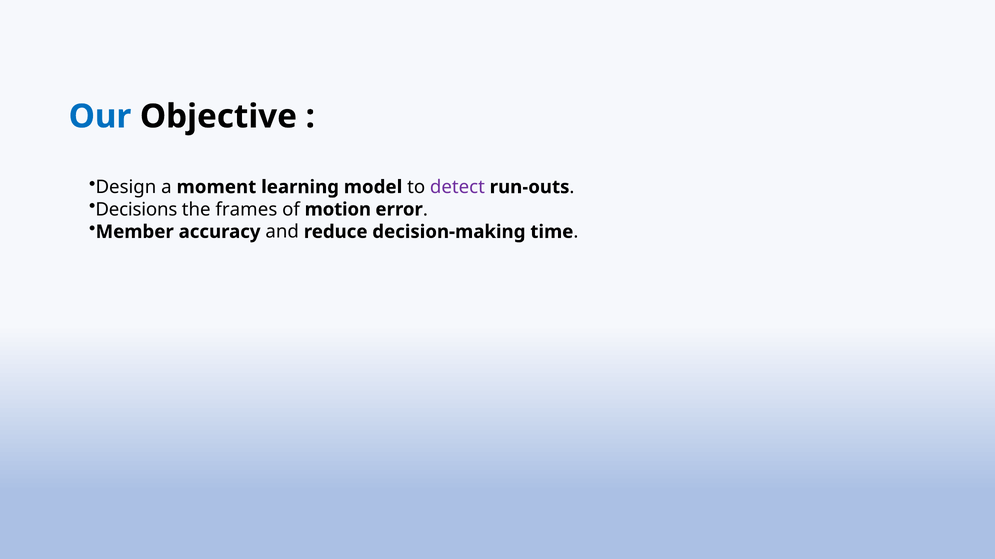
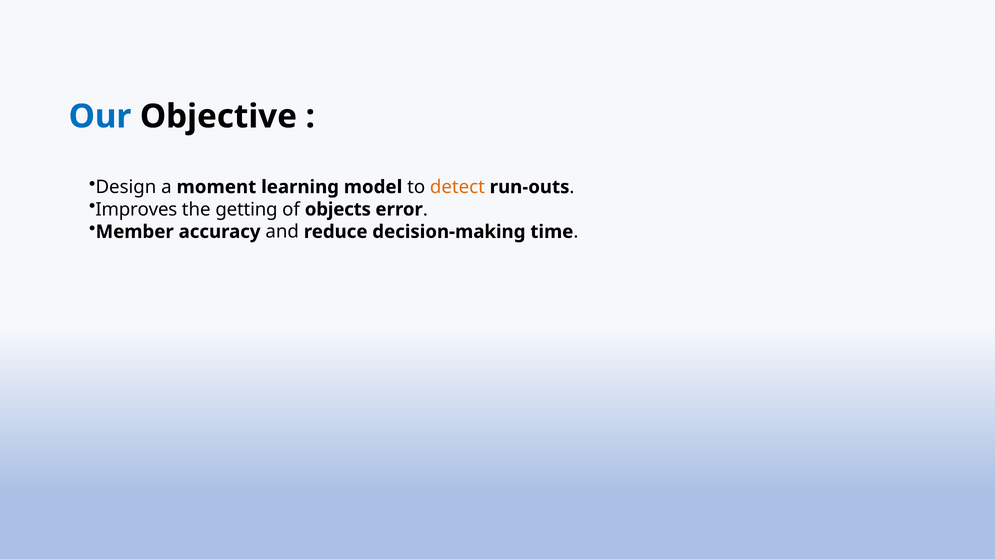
detect colour: purple -> orange
Decisions: Decisions -> Improves
frames: frames -> getting
motion: motion -> objects
